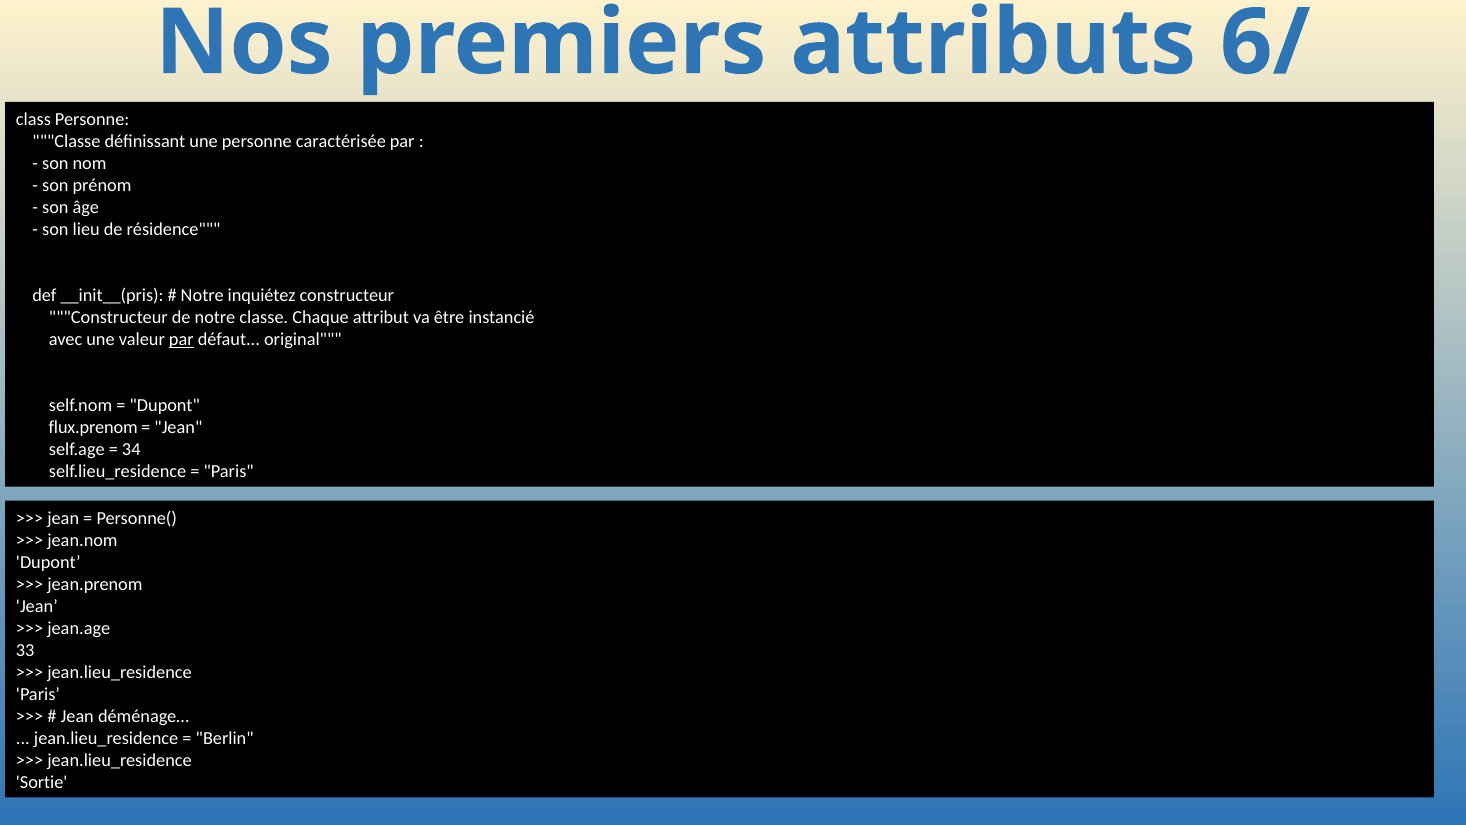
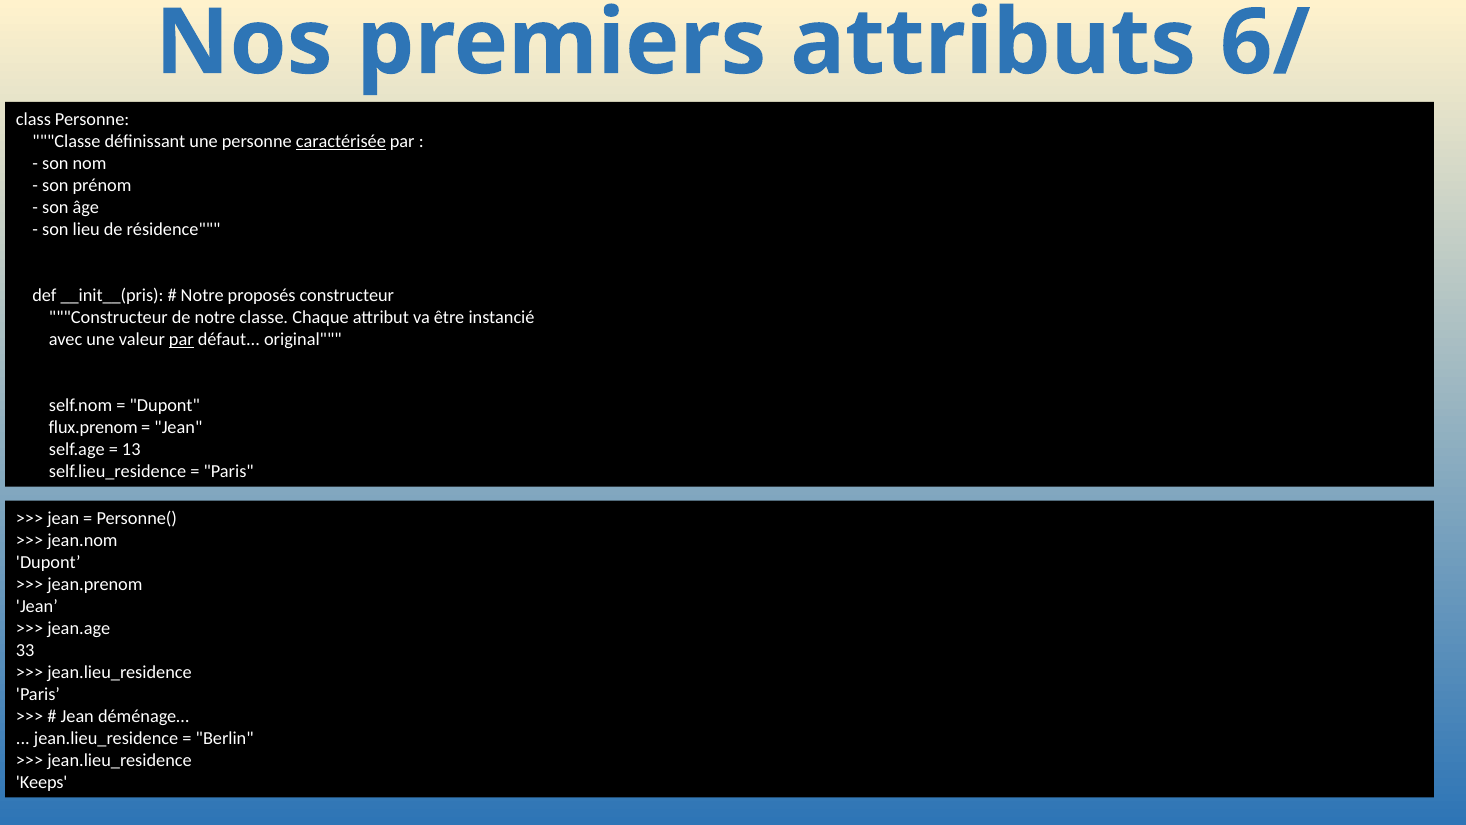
caractérisée underline: none -> present
inquiétez: inquiétez -> proposés
34: 34 -> 13
Sortie: Sortie -> Keeps
